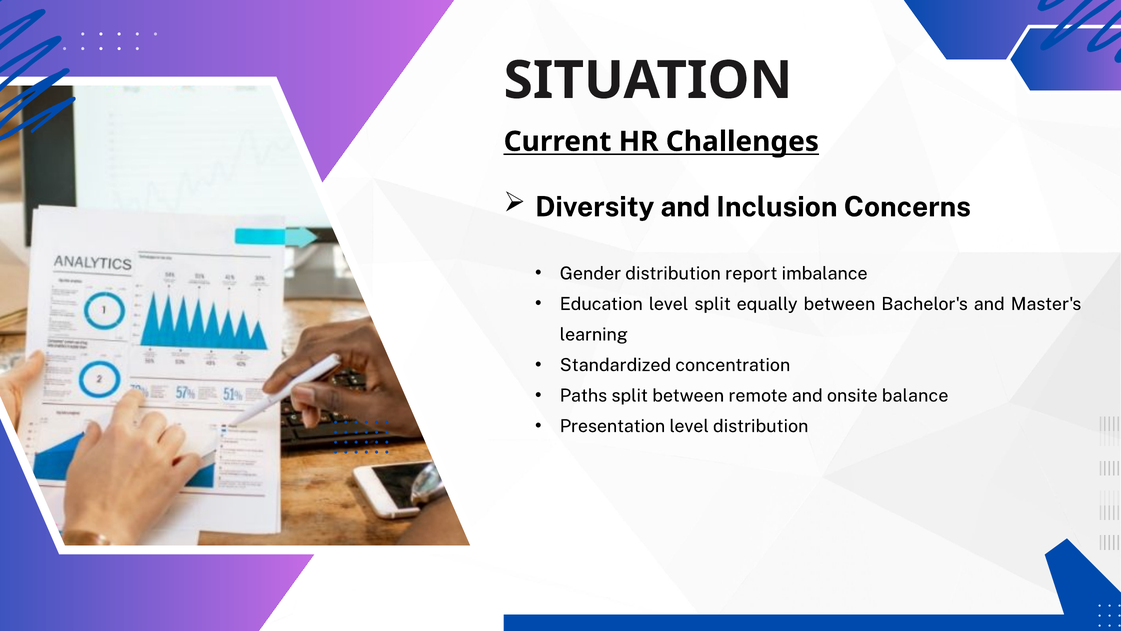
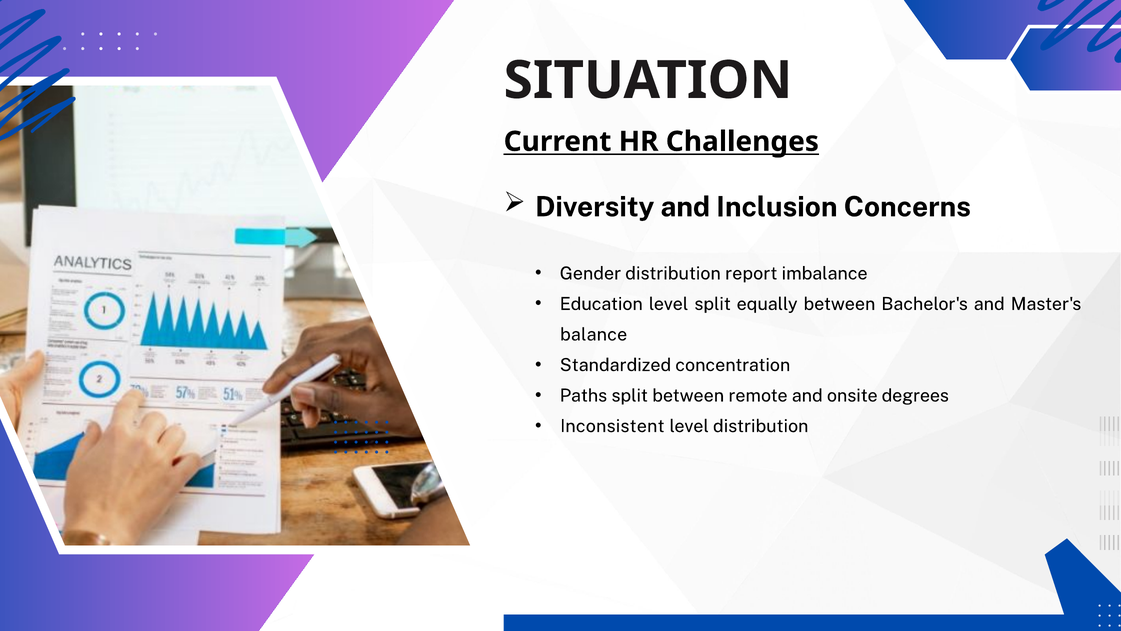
learning: learning -> balance
balance: balance -> degrees
Presentation: Presentation -> Inconsistent
